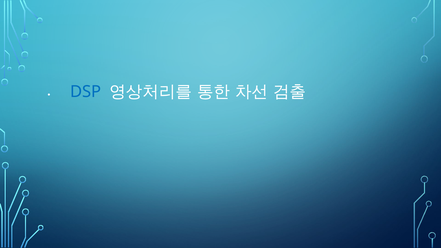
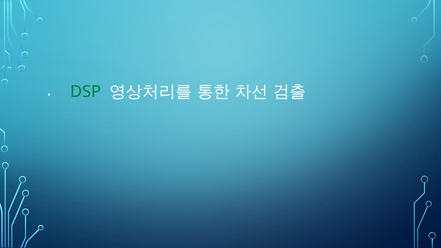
DSP colour: blue -> green
